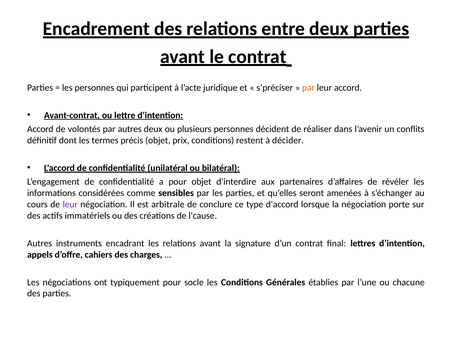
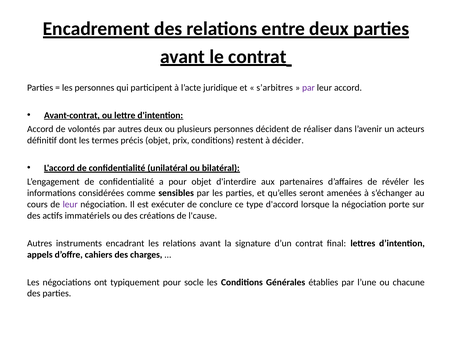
s’préciser: s’préciser -> s’arbitres
par at (308, 88) colour: orange -> purple
conflits: conflits -> acteurs
arbitrale: arbitrale -> exécuter
